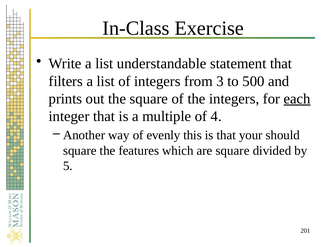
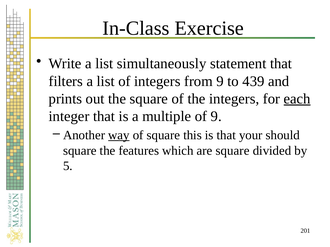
understandable: understandable -> simultaneously
from 3: 3 -> 9
500: 500 -> 439
of 4: 4 -> 9
way underline: none -> present
of evenly: evenly -> square
